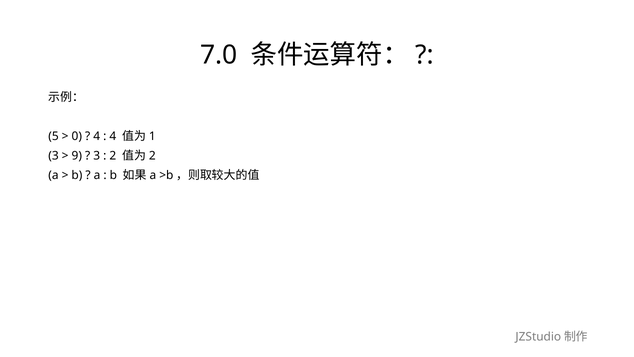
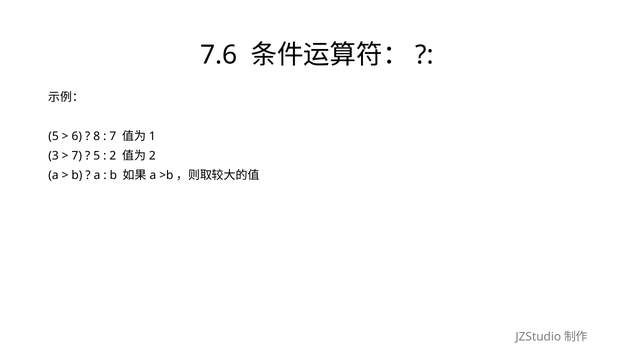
7.0: 7.0 -> 7.6
0: 0 -> 6
4 at (97, 136): 4 -> 8
4 at (113, 136): 4 -> 7
9 at (77, 156): 9 -> 7
3 at (97, 156): 3 -> 5
